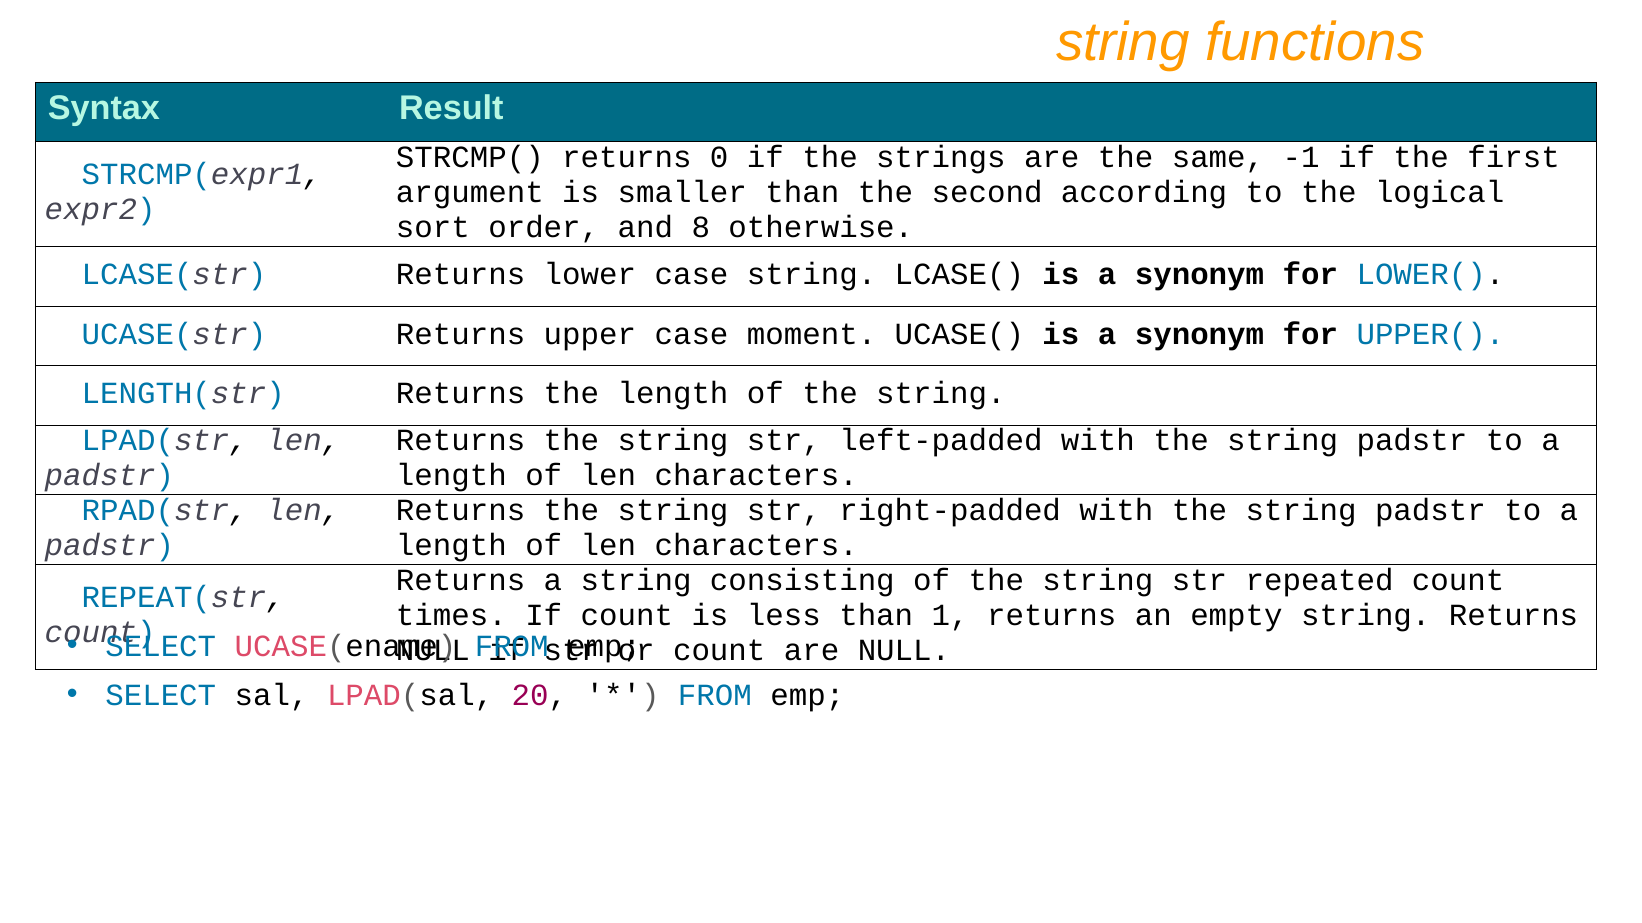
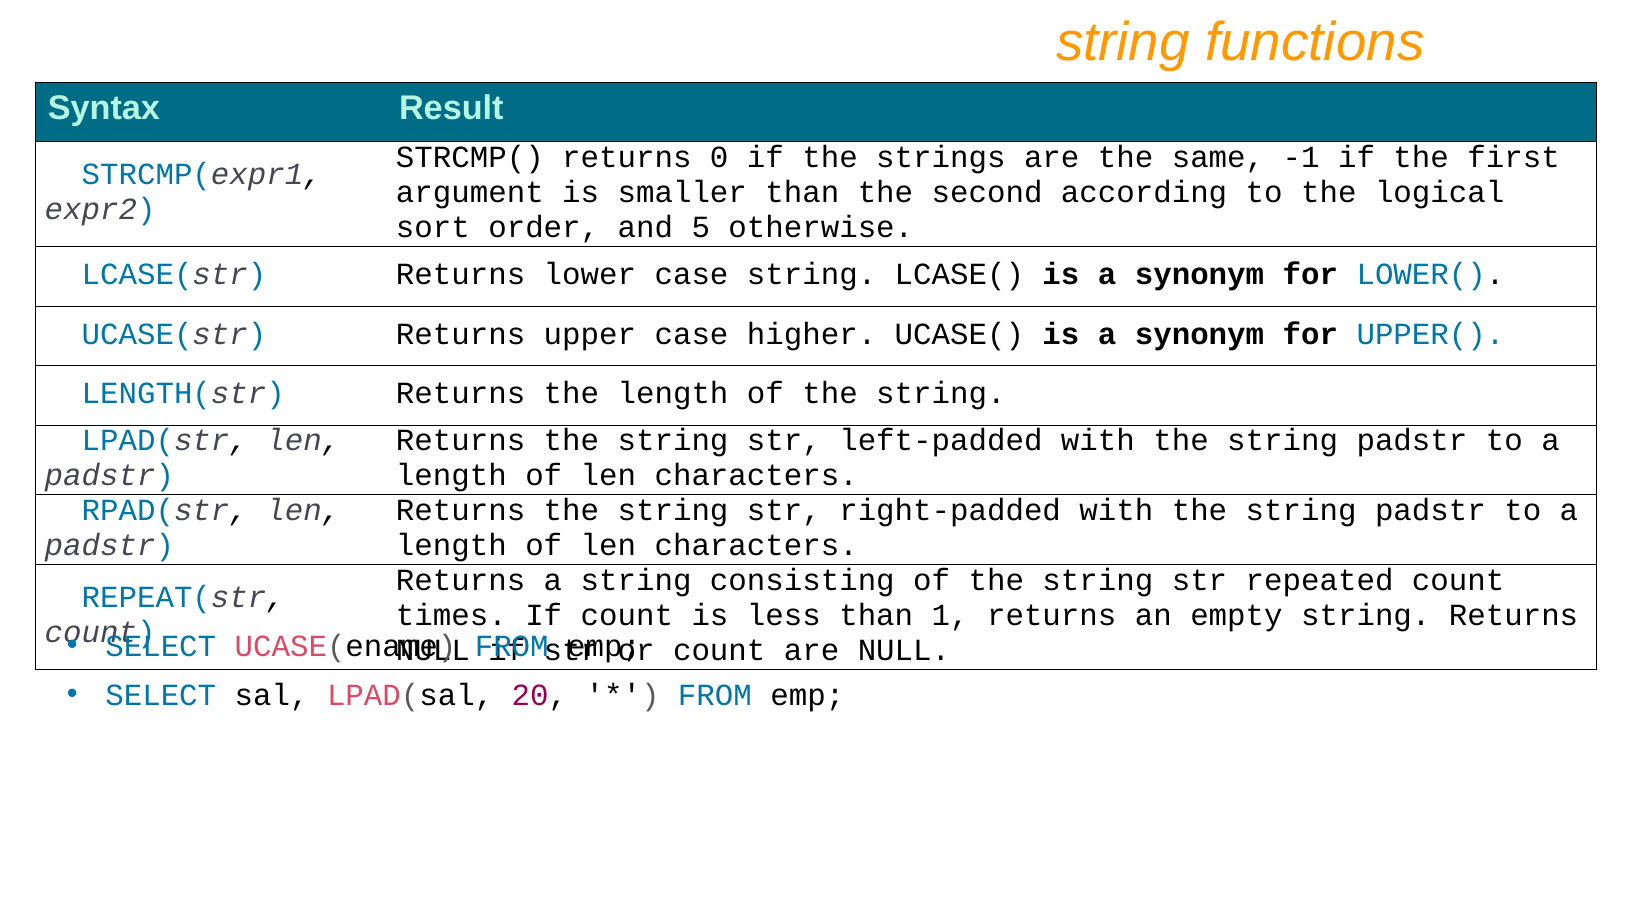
8: 8 -> 5
moment: moment -> higher
